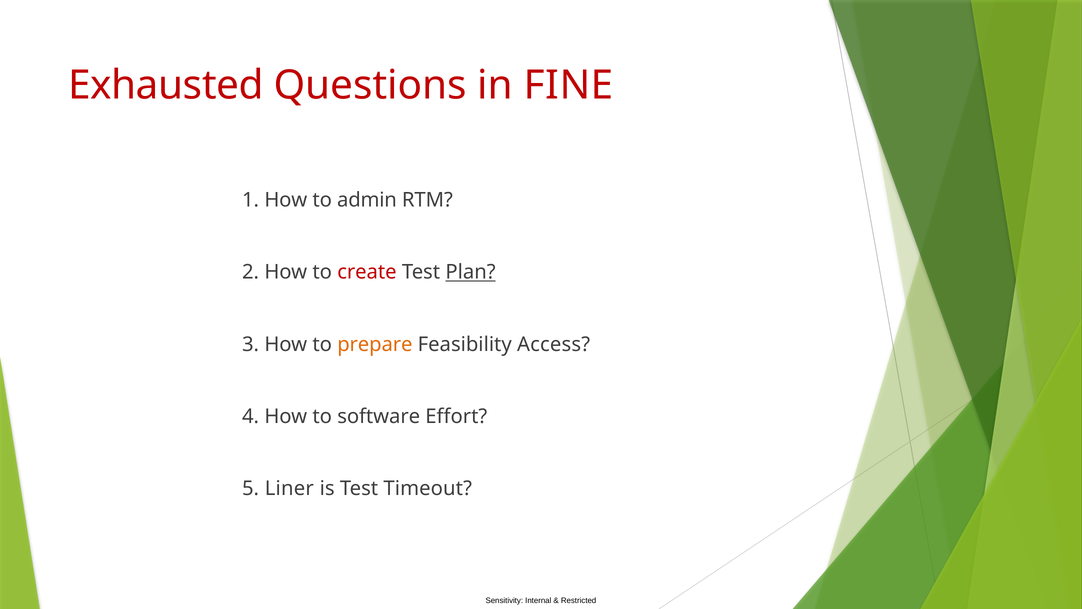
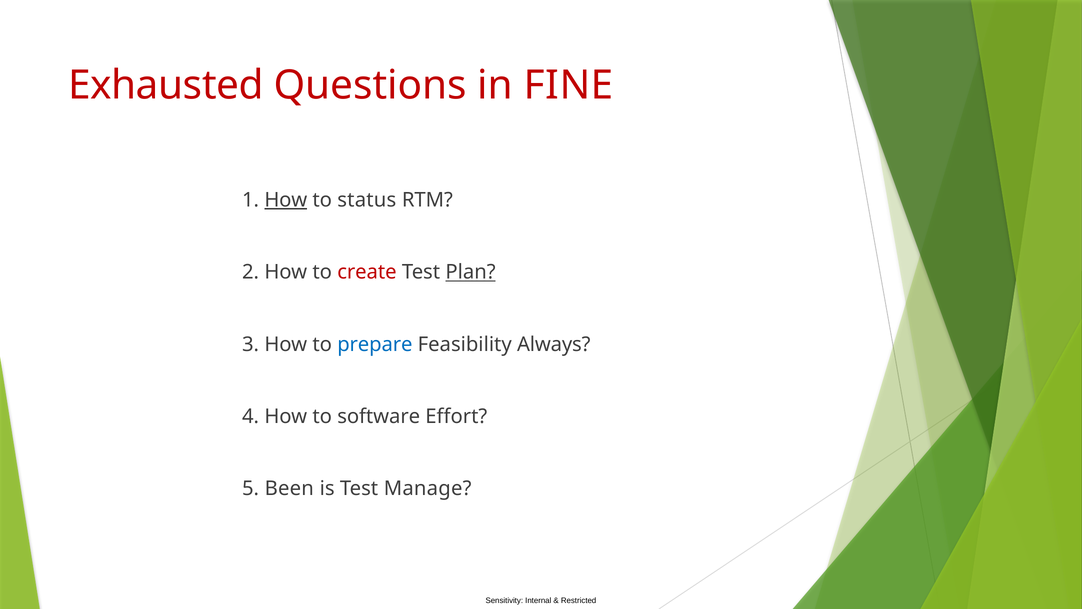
How at (286, 200) underline: none -> present
admin: admin -> status
prepare colour: orange -> blue
Access: Access -> Always
Liner: Liner -> Been
Timeout: Timeout -> Manage
